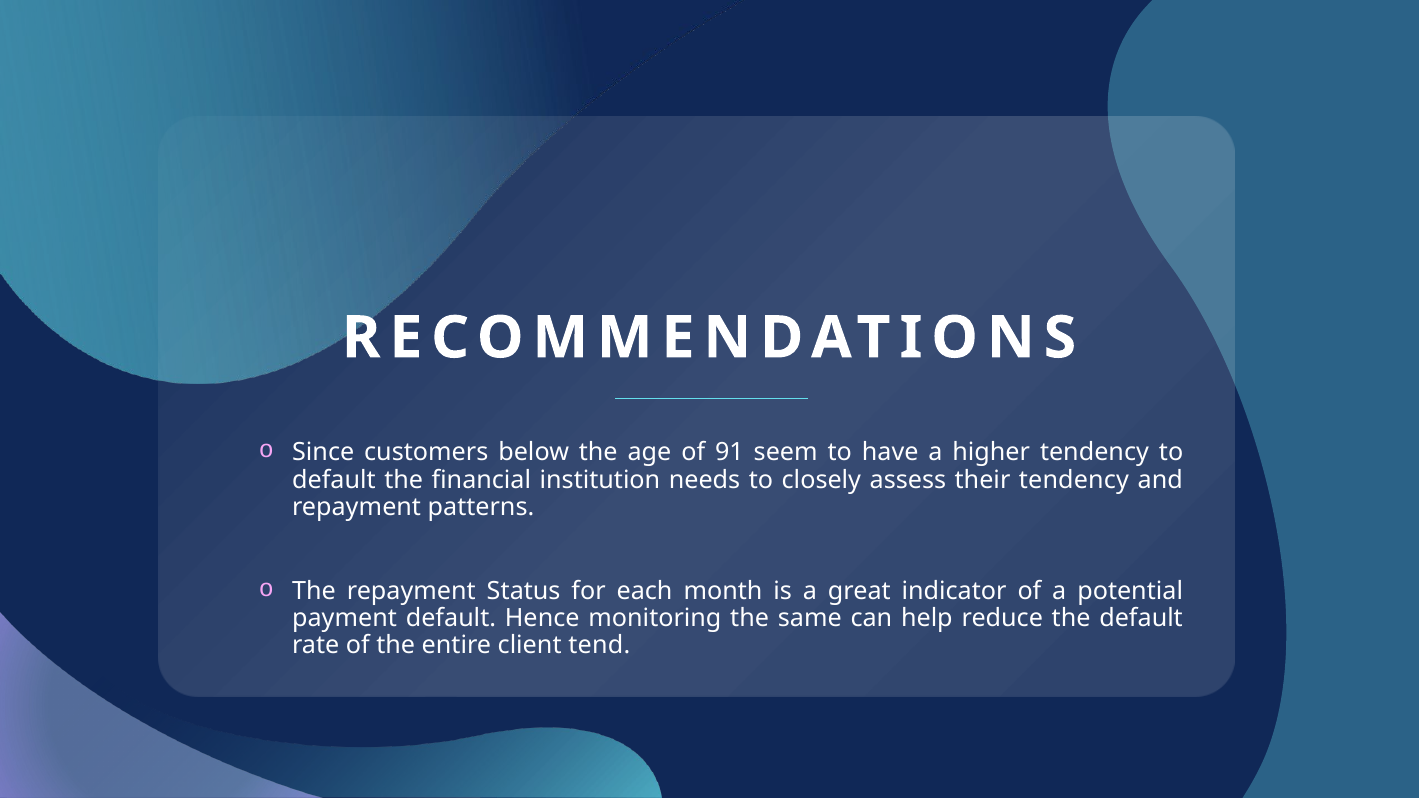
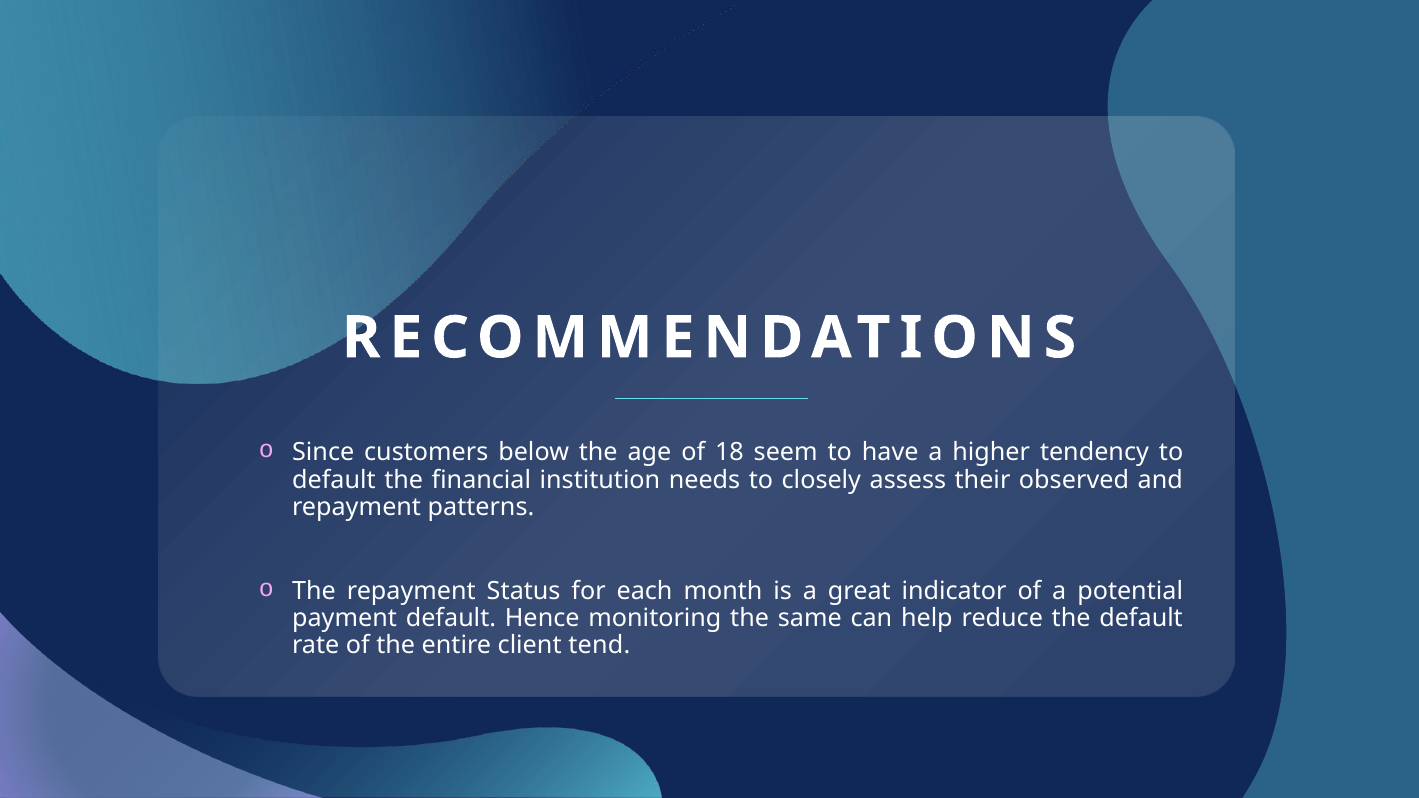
91: 91 -> 18
their tendency: tendency -> observed
